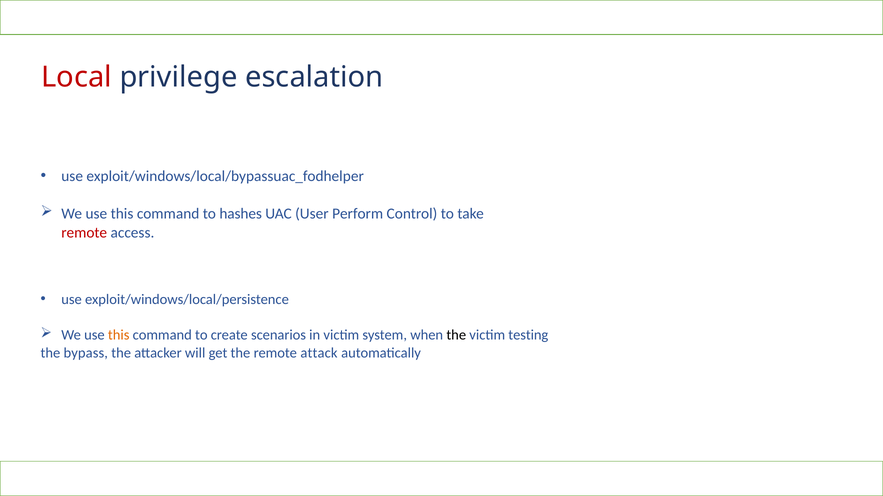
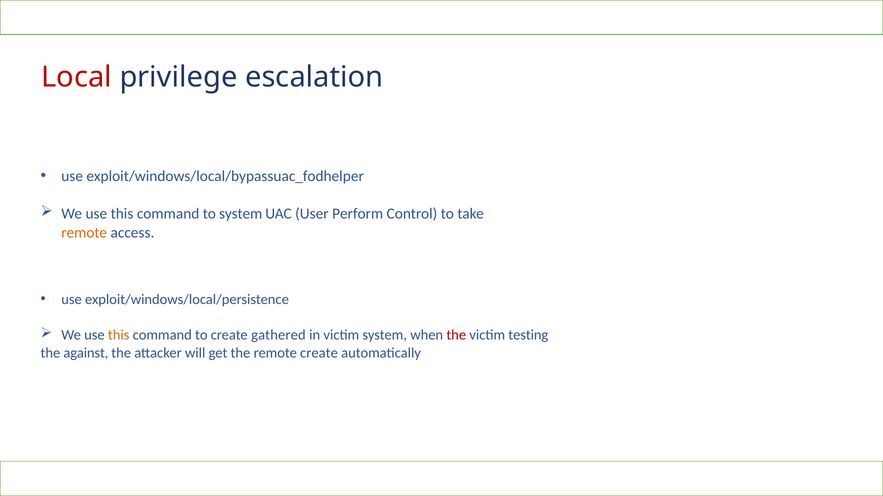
to hashes: hashes -> system
remote at (84, 233) colour: red -> orange
scenarios: scenarios -> gathered
the at (456, 336) colour: black -> red
bypass: bypass -> against
remote attack: attack -> create
